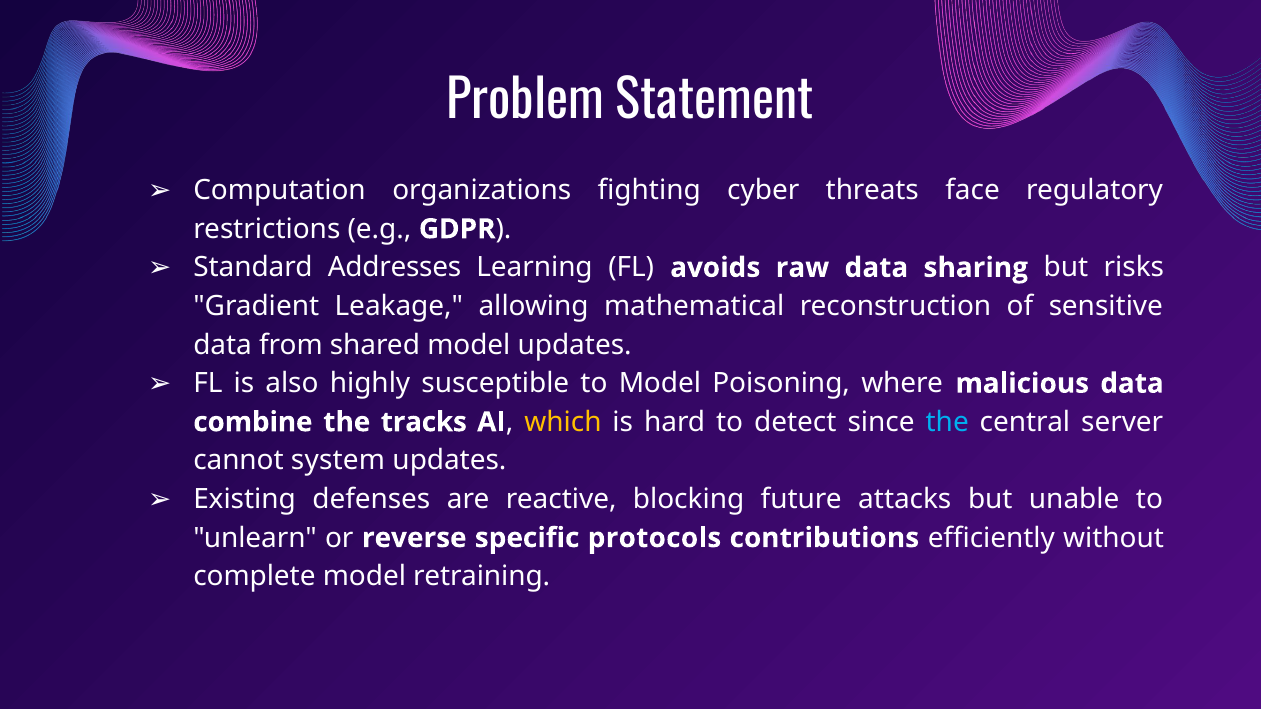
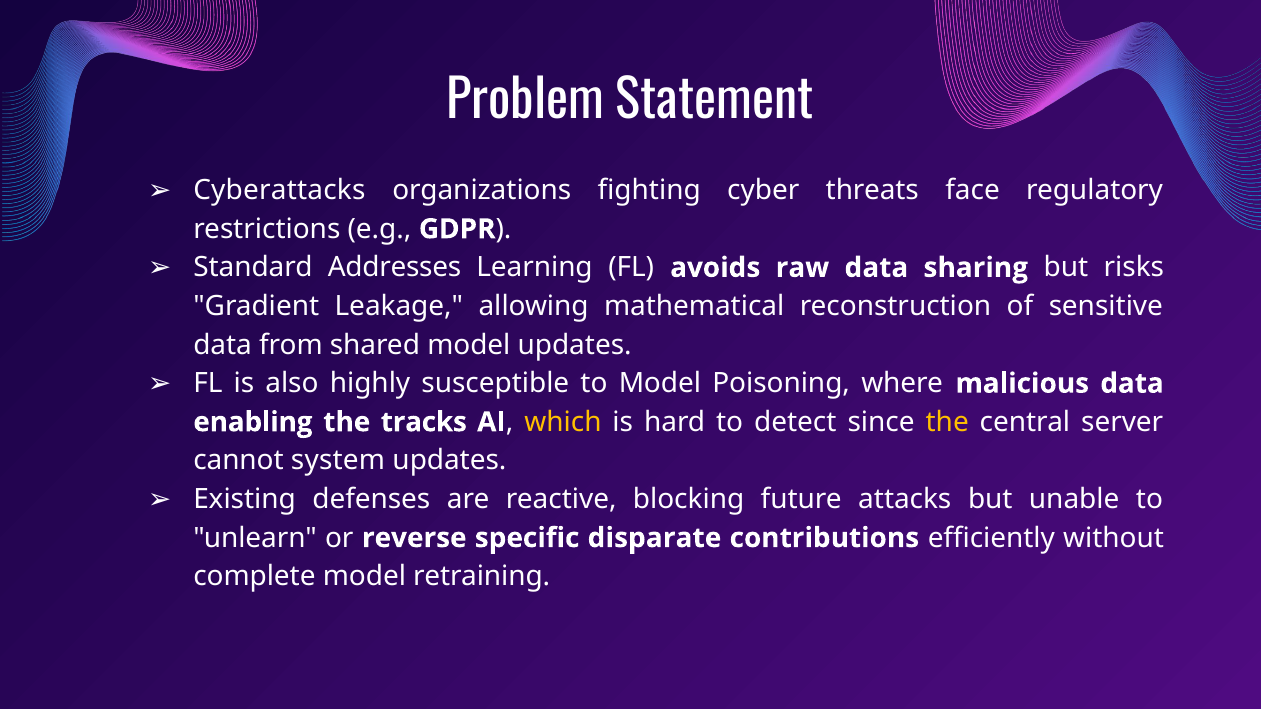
Computation: Computation -> Cyberattacks
combine: combine -> enabling
the at (947, 422) colour: light blue -> yellow
protocols: protocols -> disparate
